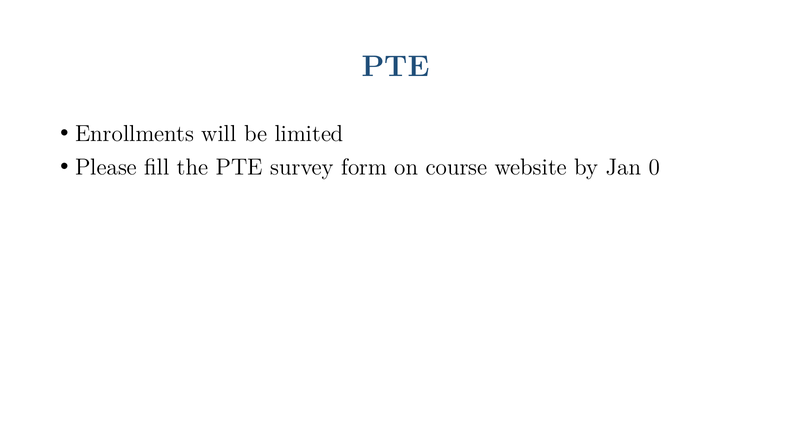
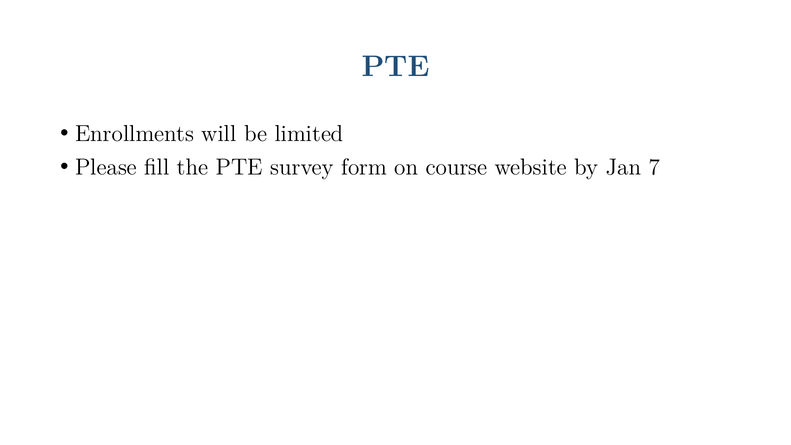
0: 0 -> 7
